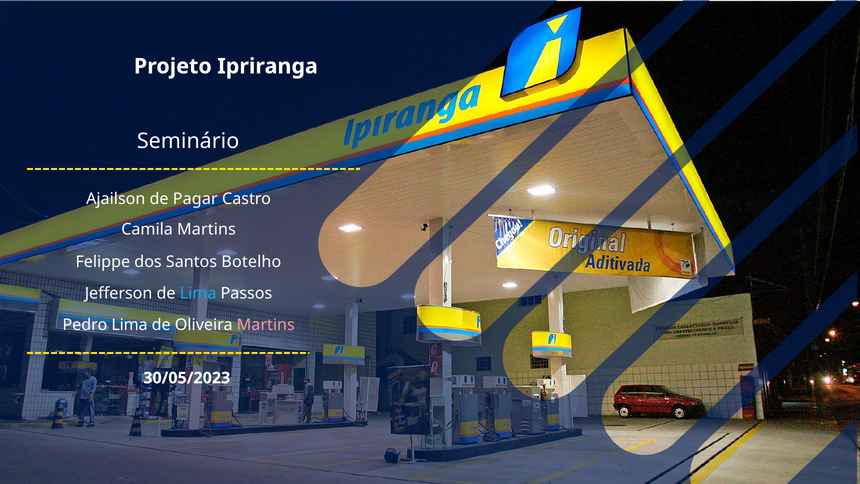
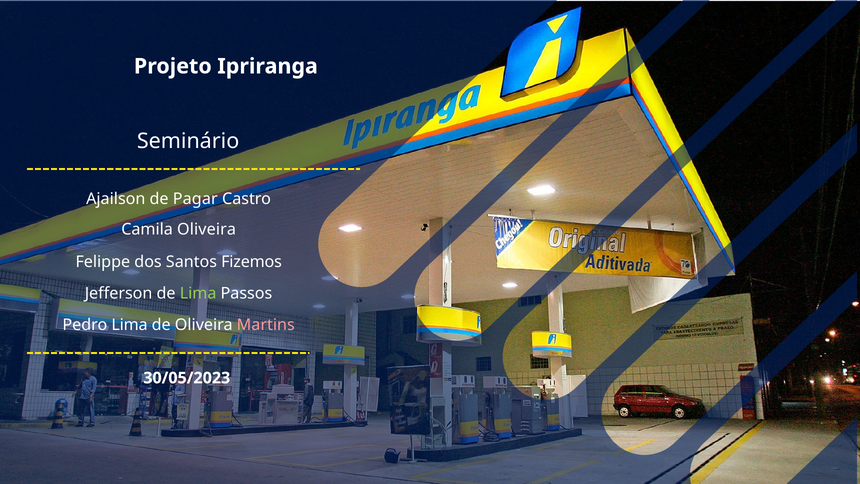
Camila Martins: Martins -> Oliveira
Botelho: Botelho -> Fizemos
Lima at (198, 293) colour: light blue -> light green
